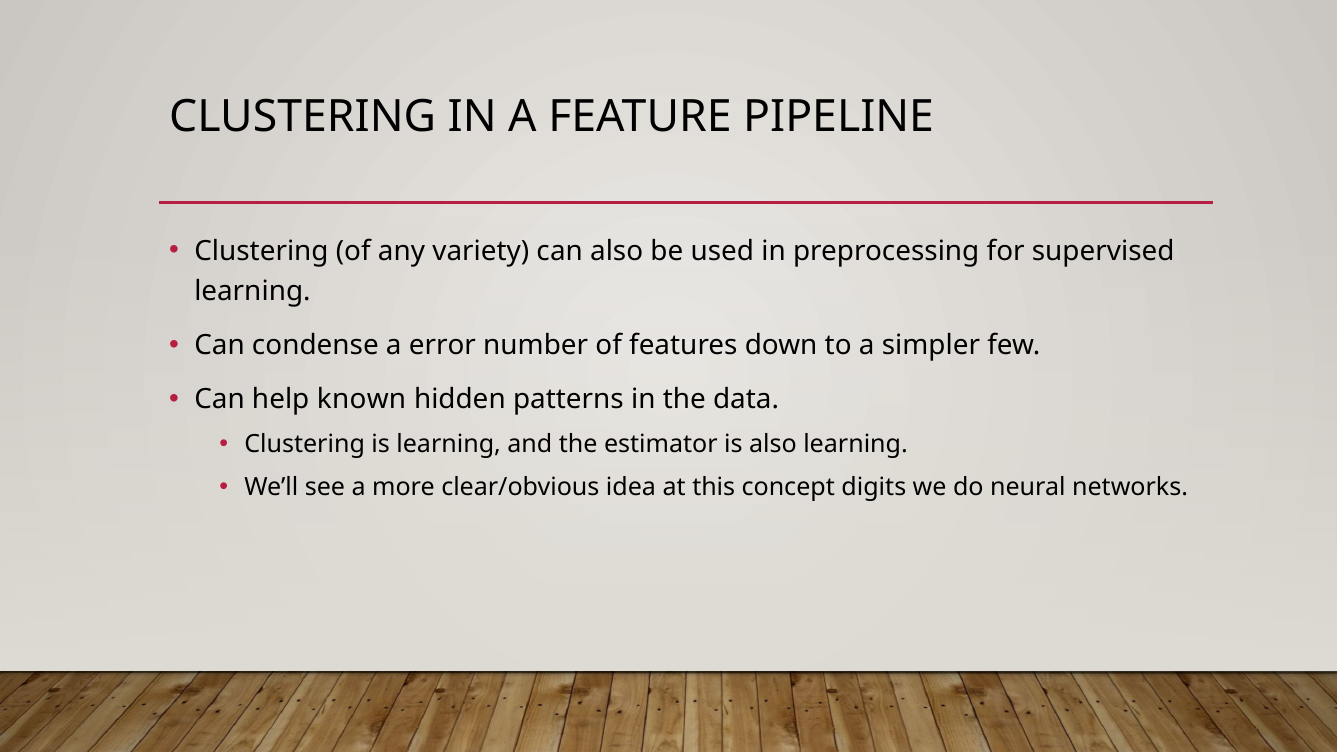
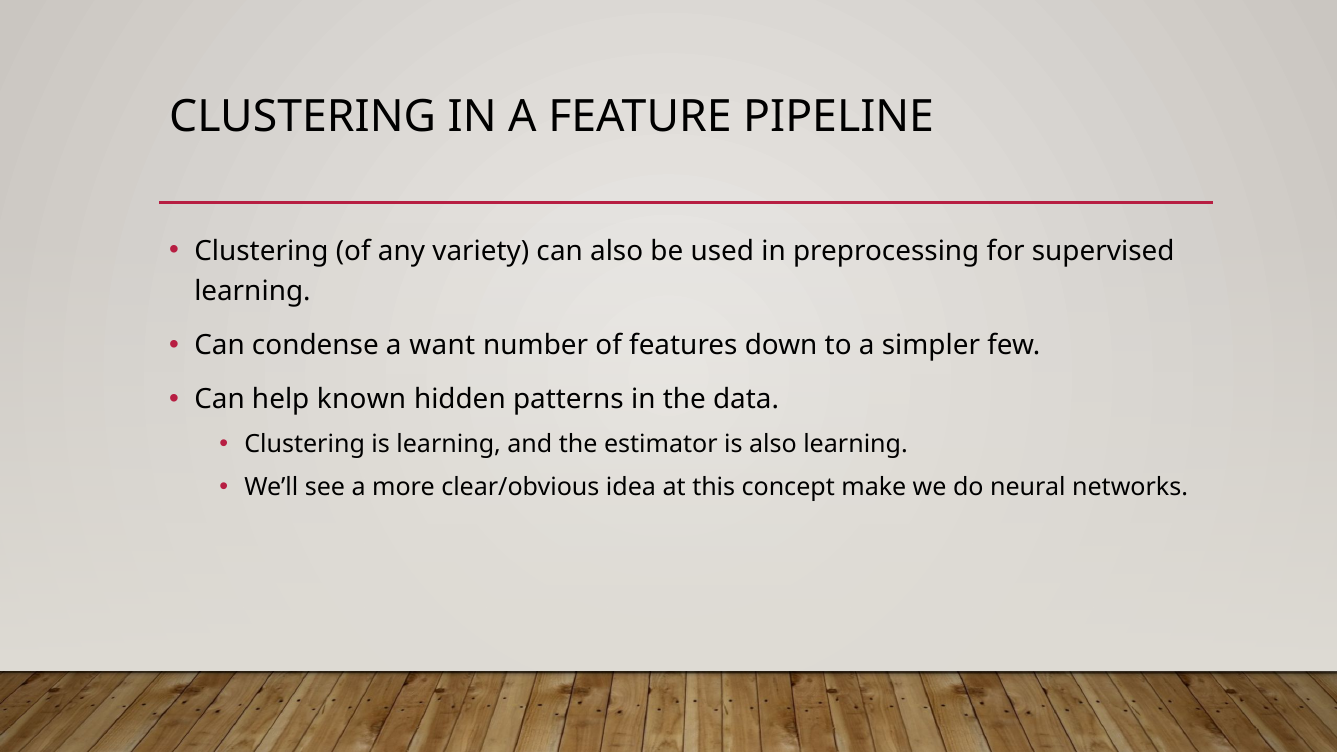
error: error -> want
digits: digits -> make
